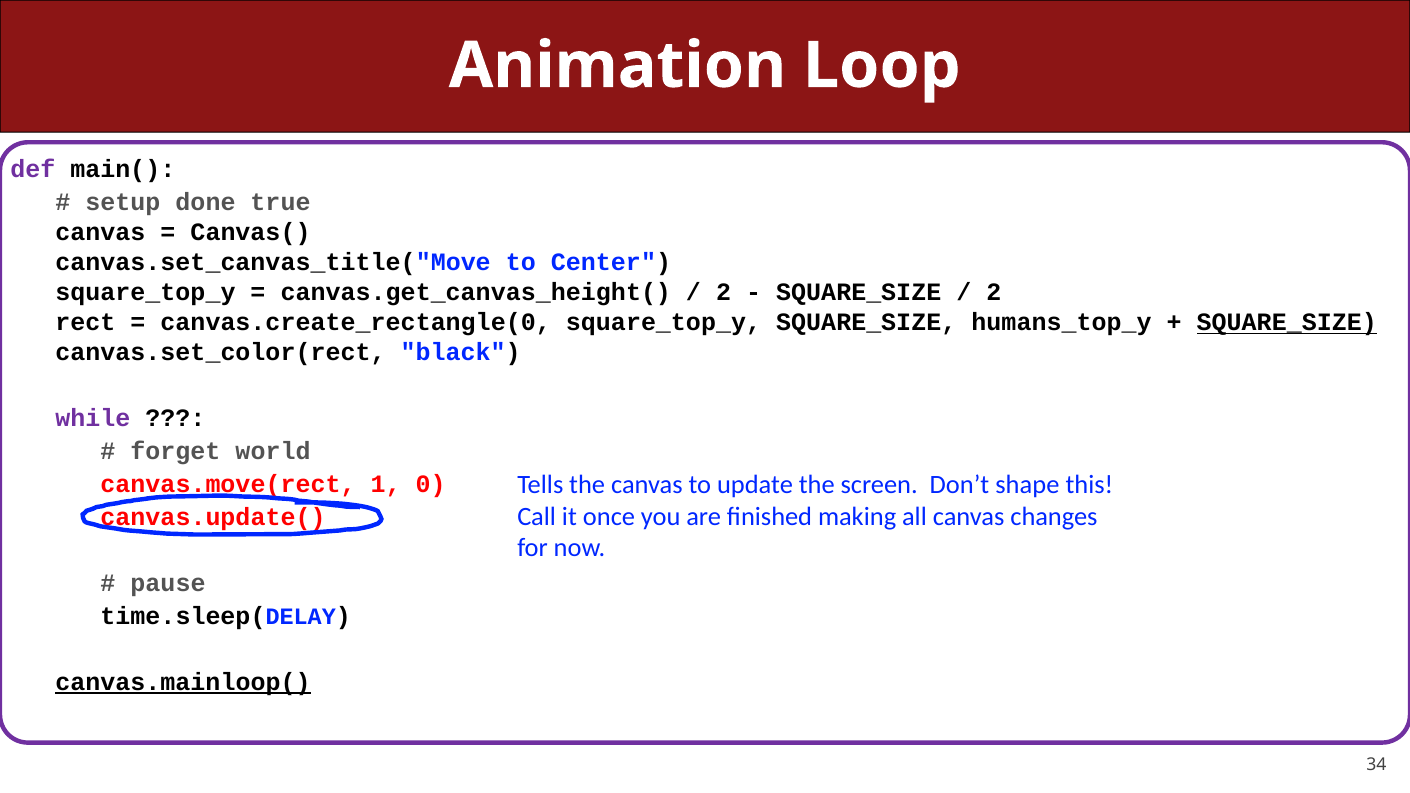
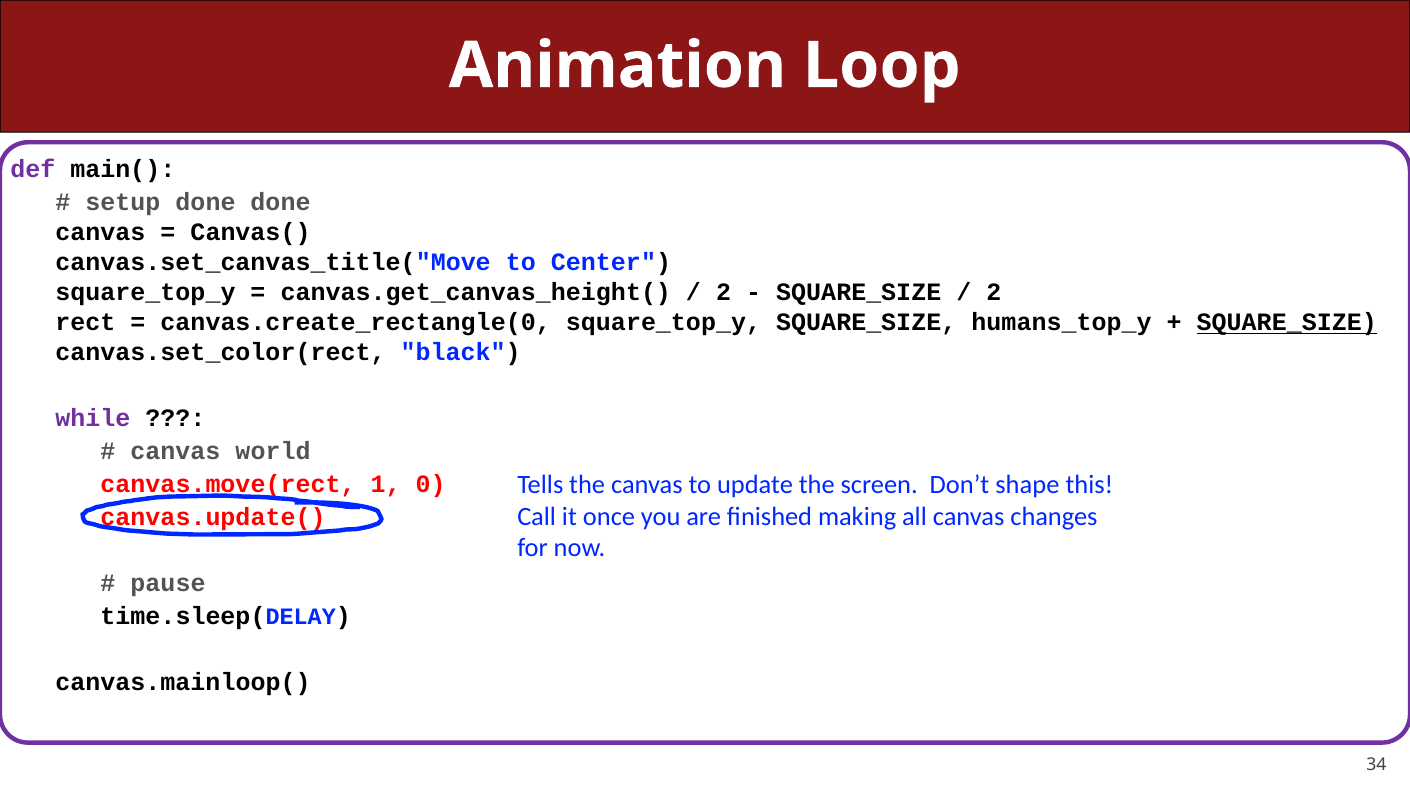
done true: true -> done
forget at (175, 451): forget -> canvas
canvas.mainloop( underline: present -> none
